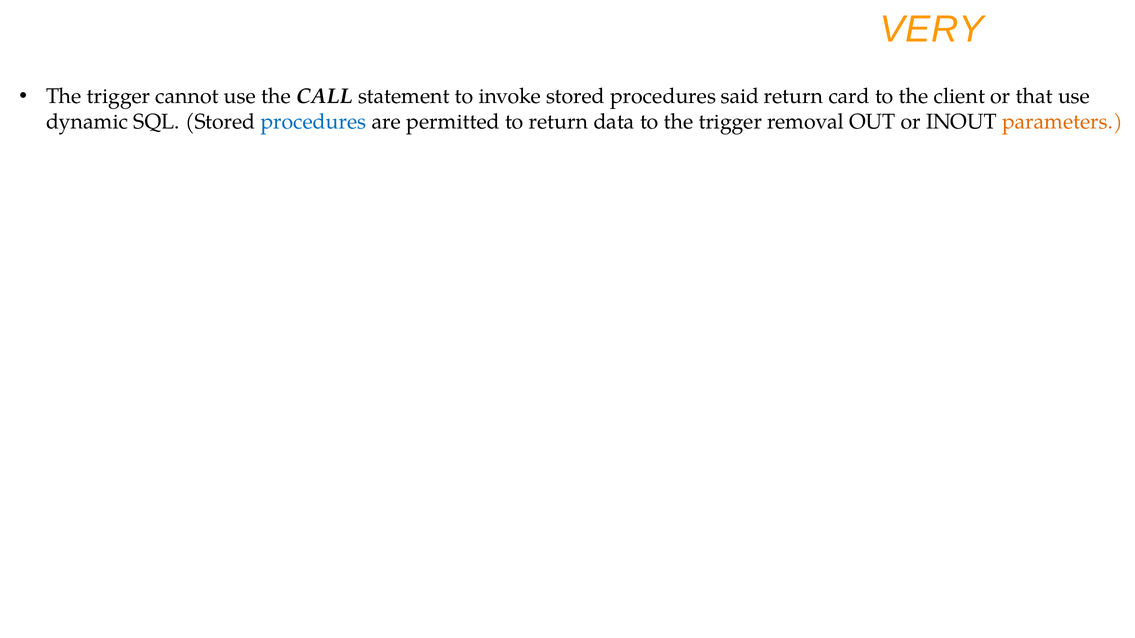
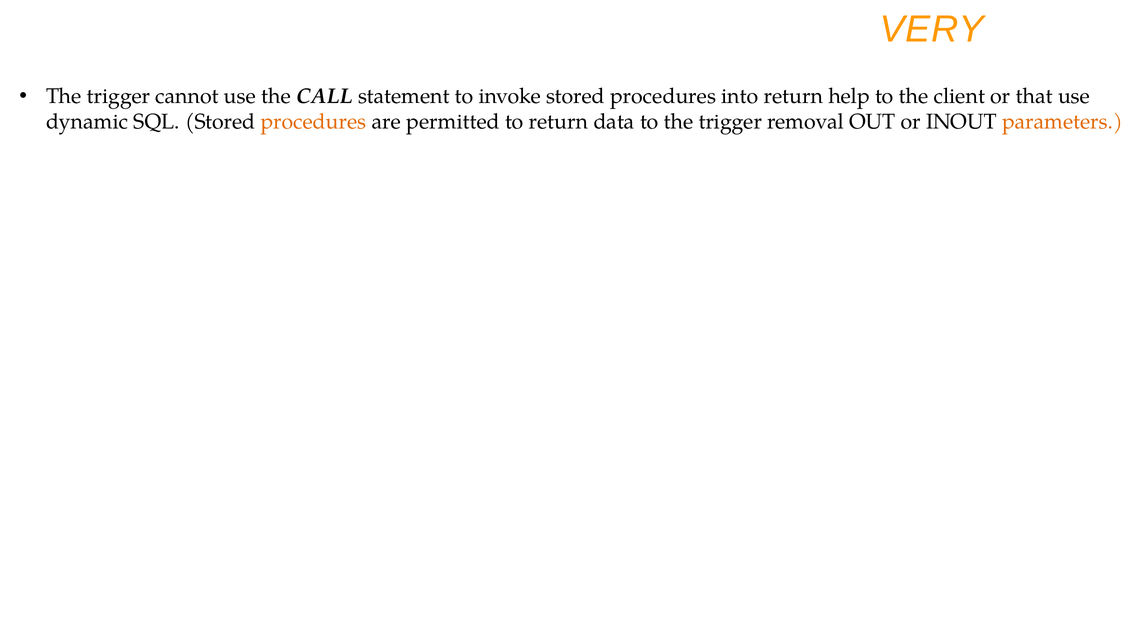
said: said -> into
card: card -> help
procedures at (313, 122) colour: blue -> orange
